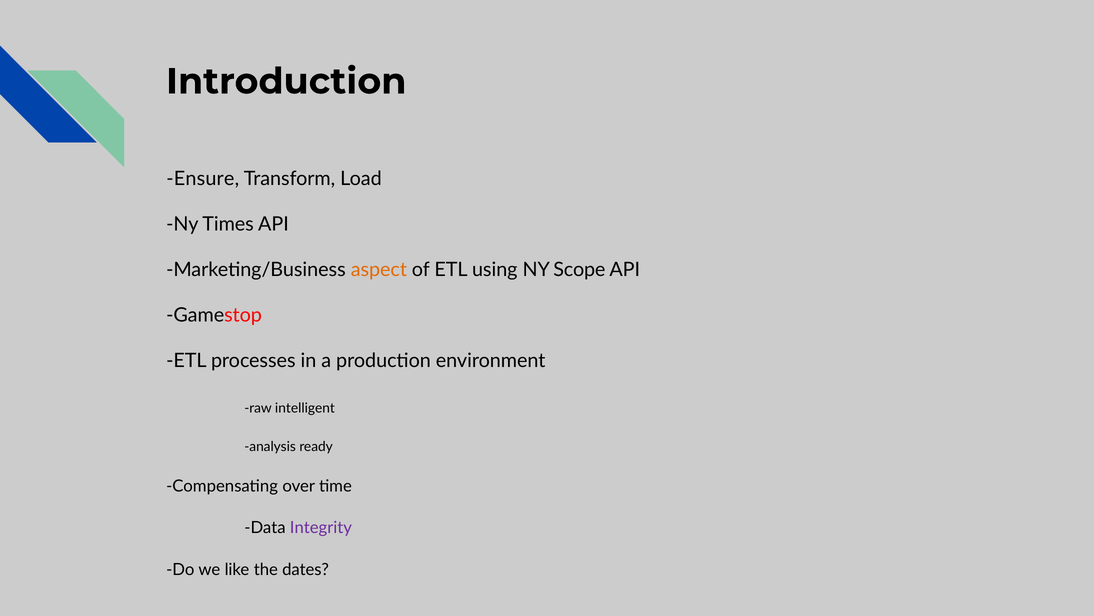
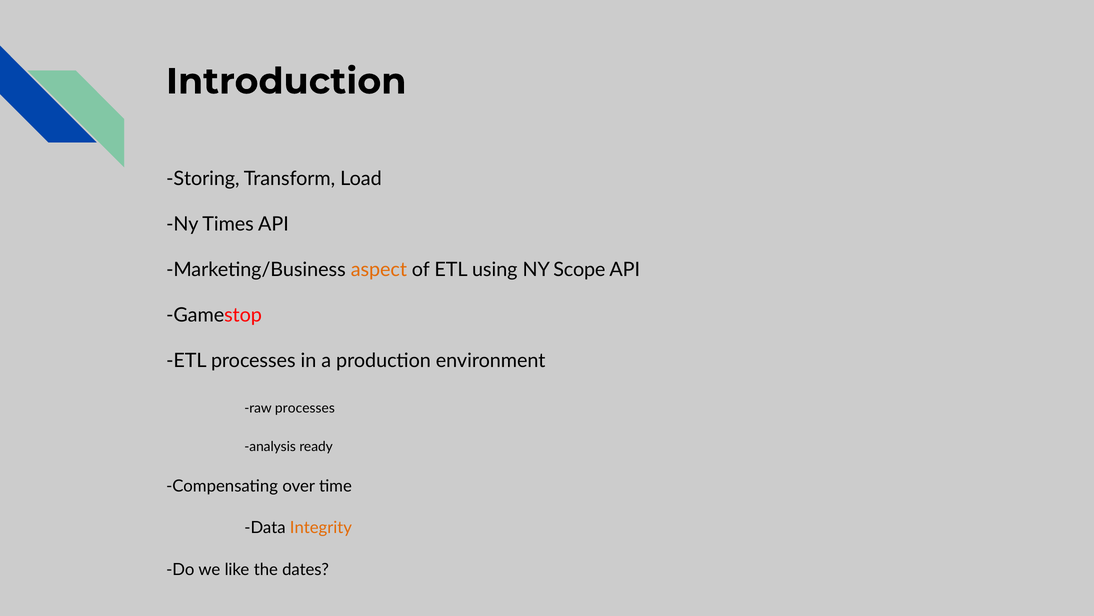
Ensure: Ensure -> Storing
raw intelligent: intelligent -> processes
Integrity colour: purple -> orange
